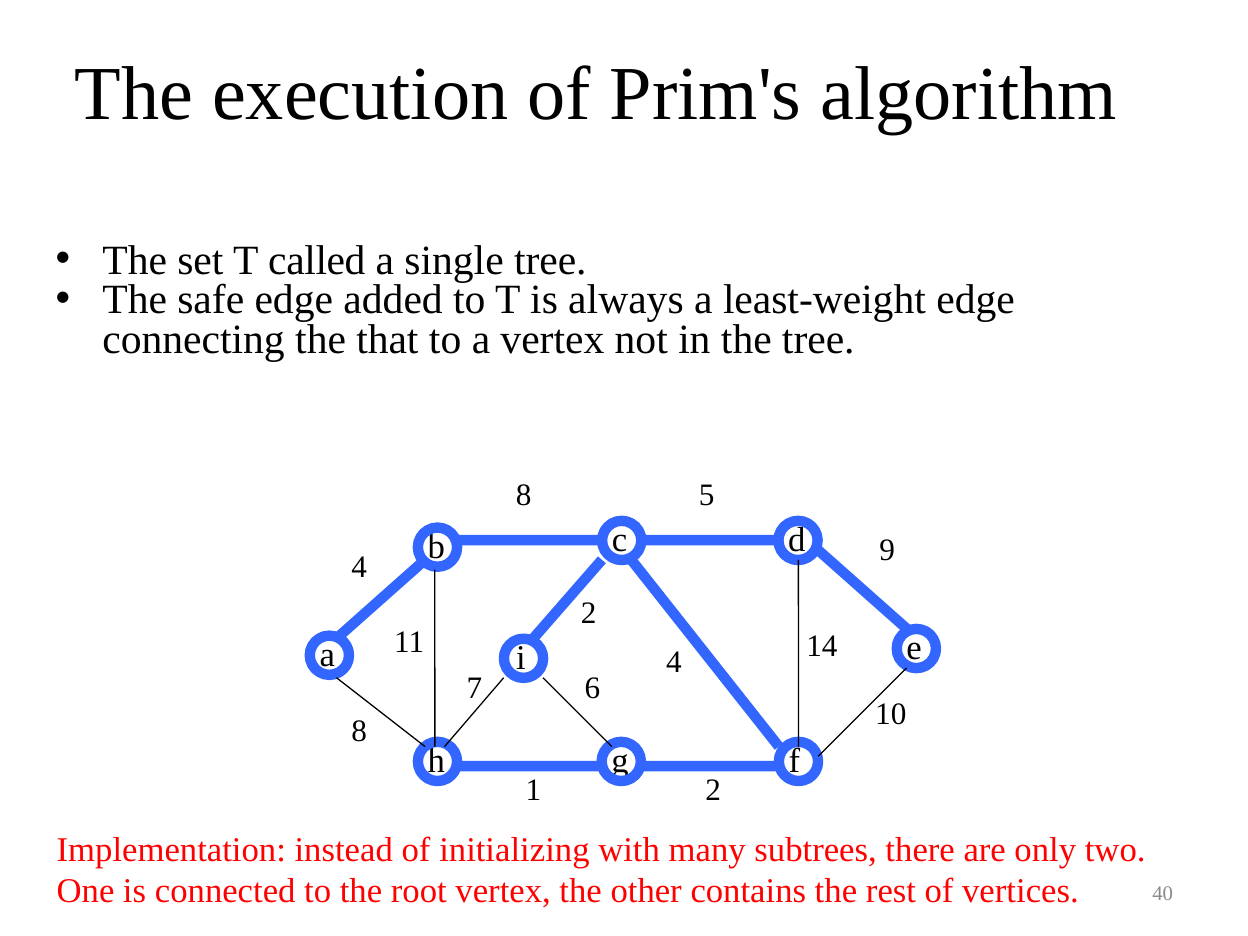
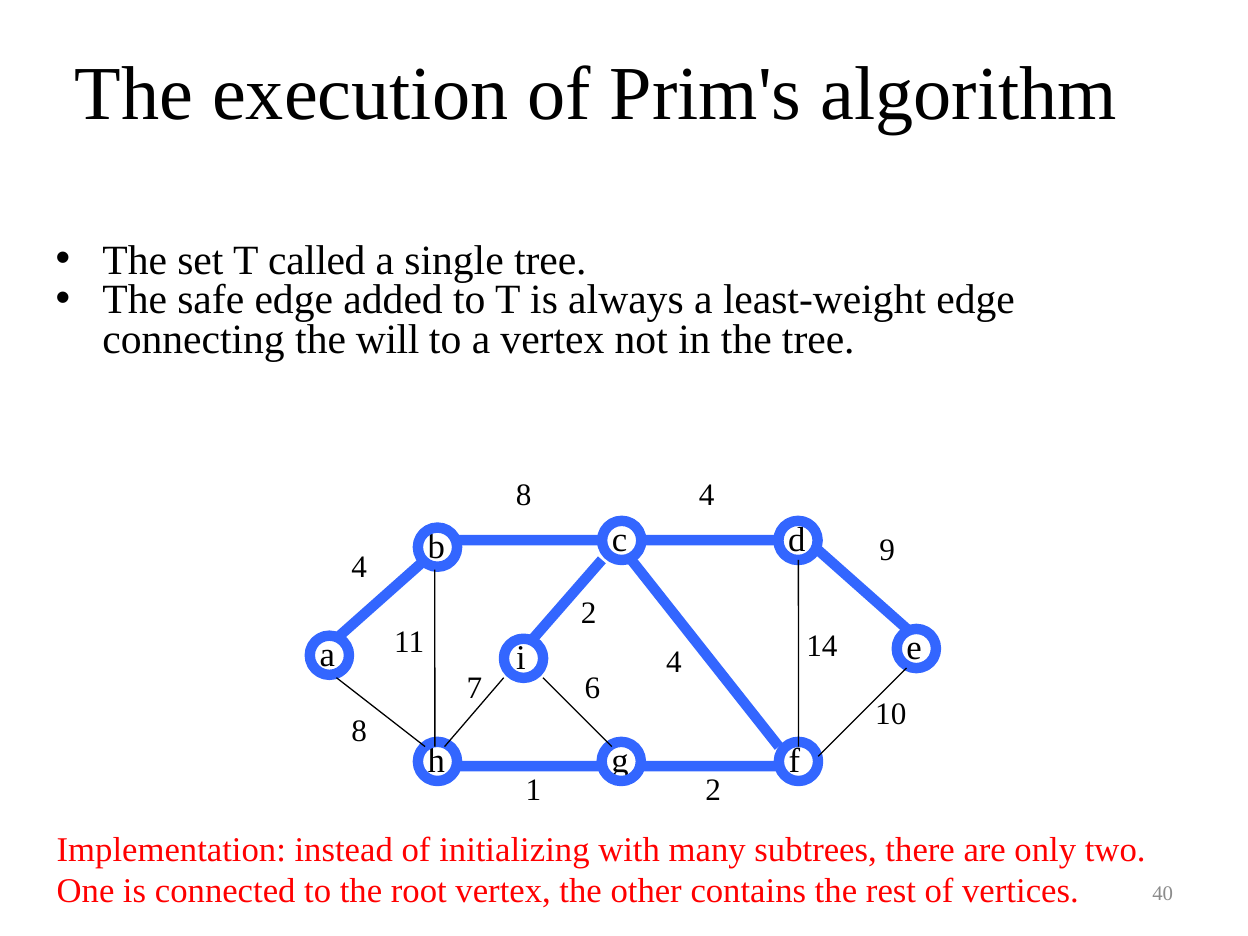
that: that -> will
8 5: 5 -> 4
